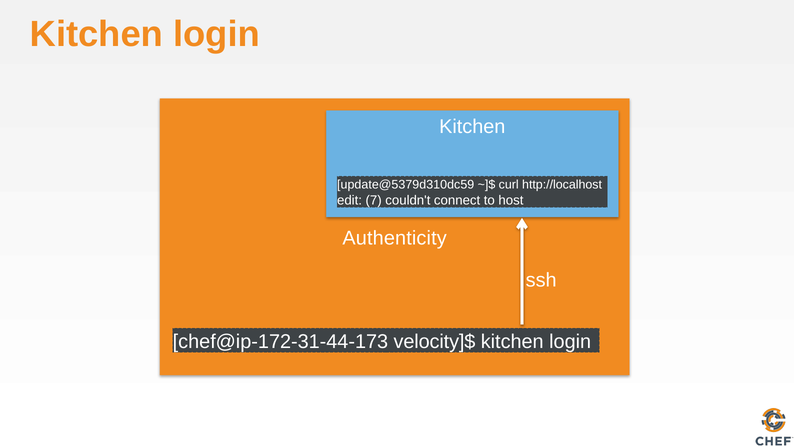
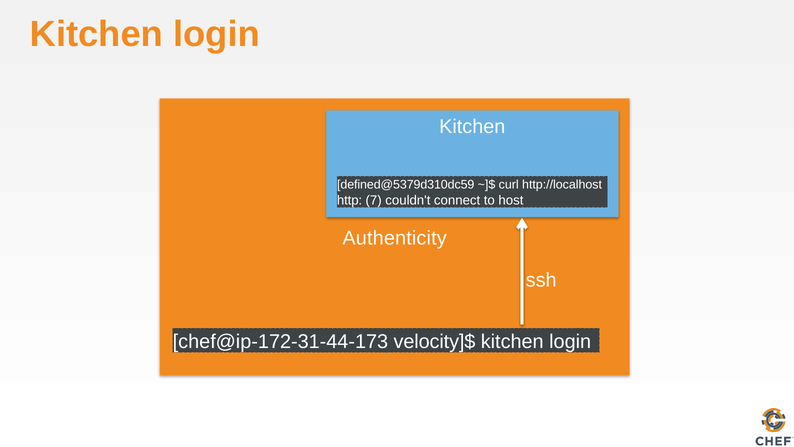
update@5379d310dc59: update@5379d310dc59 -> defined@5379d310dc59
edit: edit -> http
